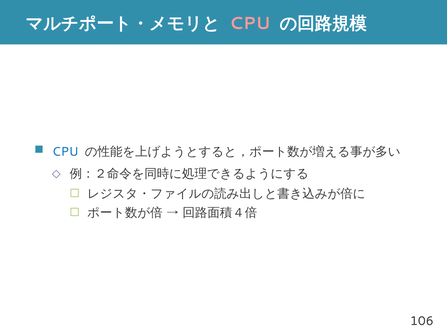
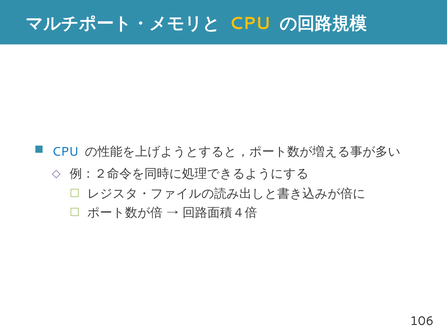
CPU at (250, 23) colour: pink -> yellow
